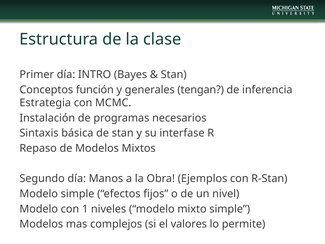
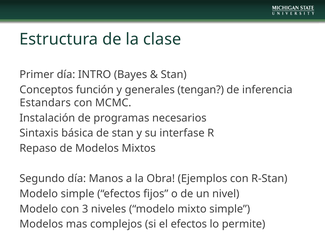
Estrategia: Estrategia -> Estandars
1: 1 -> 3
el valores: valores -> efectos
